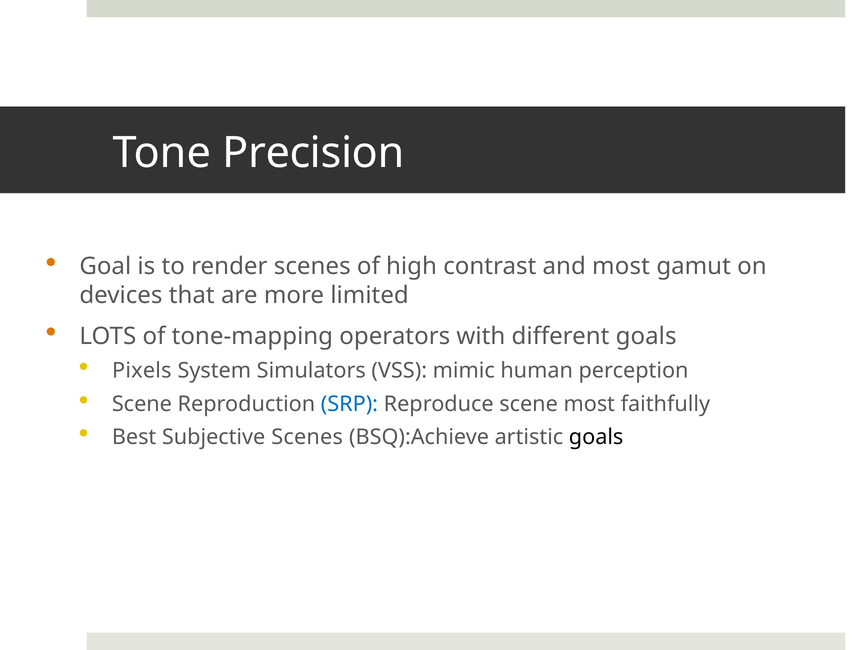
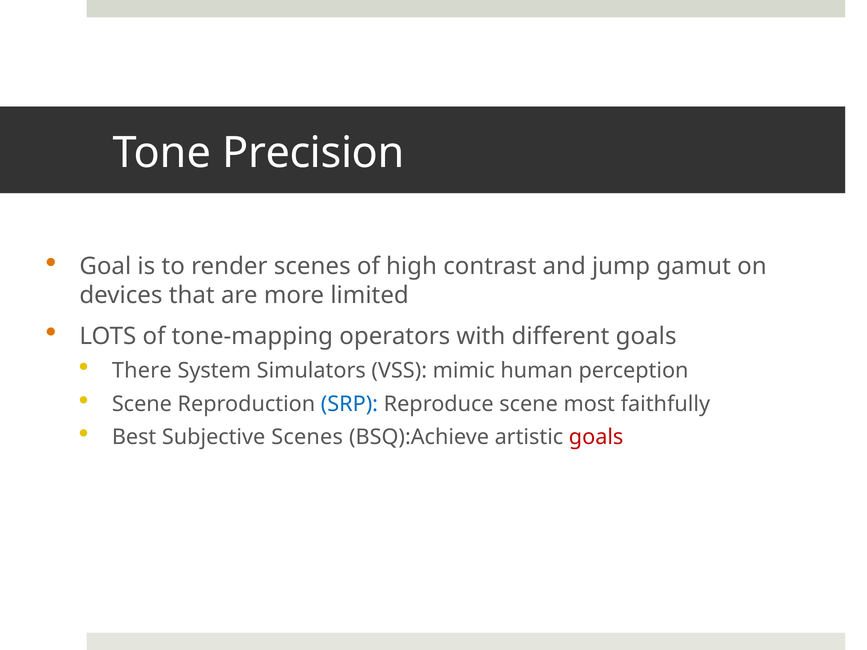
and most: most -> jump
Pixels: Pixels -> There
goals at (596, 437) colour: black -> red
